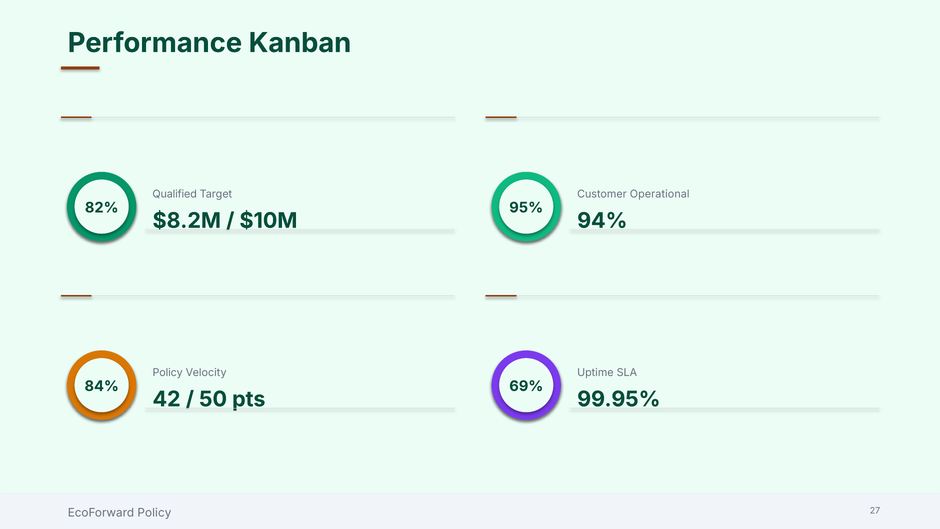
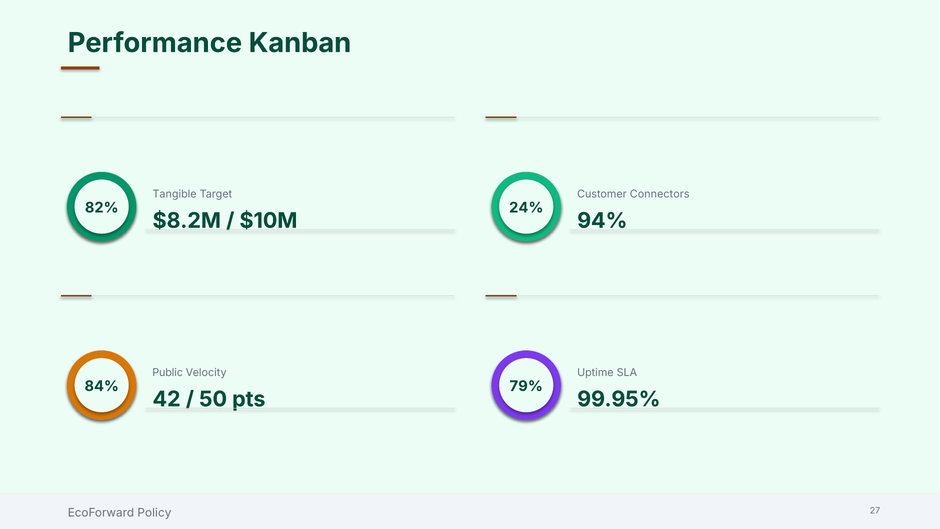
Qualified: Qualified -> Tangible
Operational: Operational -> Connectors
95%: 95% -> 24%
Policy at (168, 373): Policy -> Public
69%: 69% -> 79%
